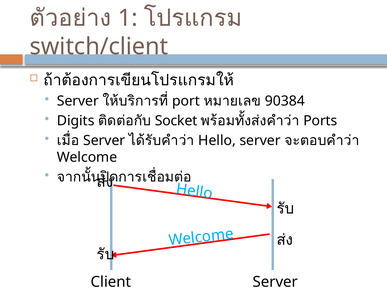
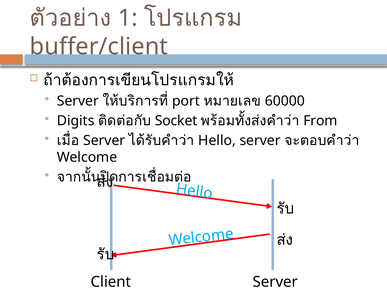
switch/client: switch/client -> buffer/client
90384: 90384 -> 60000
Ports: Ports -> From
